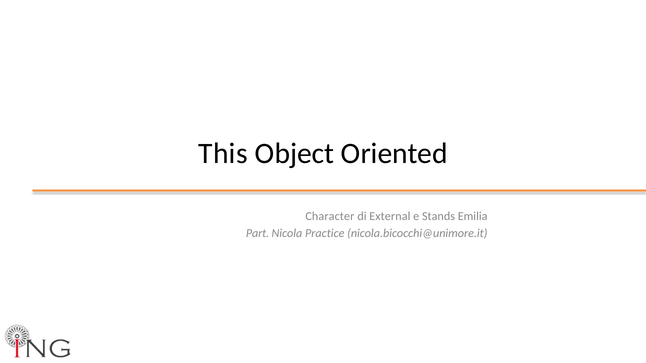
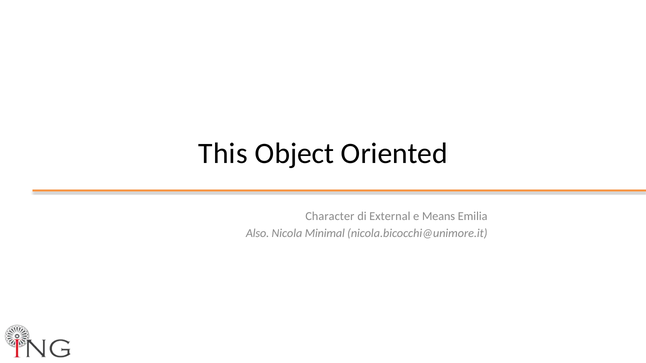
Stands: Stands -> Means
Part: Part -> Also
Practice: Practice -> Minimal
